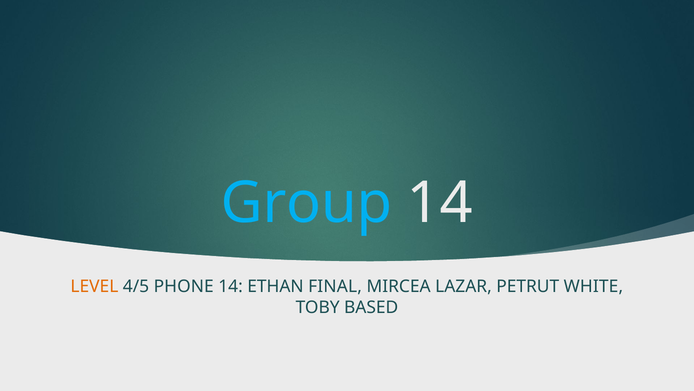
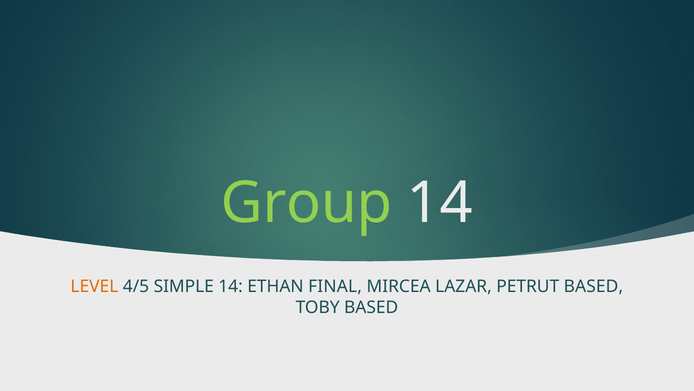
Group colour: light blue -> light green
PHONE: PHONE -> SIMPLE
PETRUT WHITE: WHITE -> BASED
